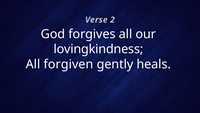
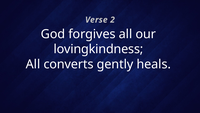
forgiven: forgiven -> converts
